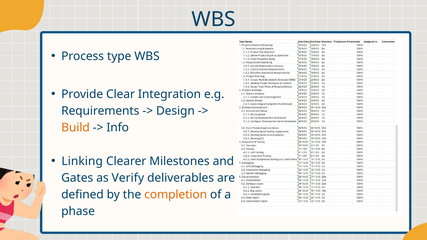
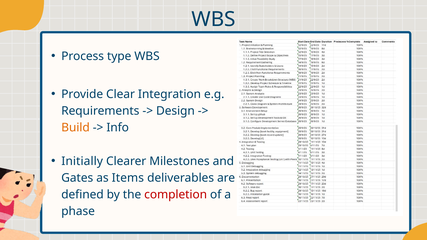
Linking: Linking -> Initially
Verify: Verify -> Items
completion colour: orange -> red
